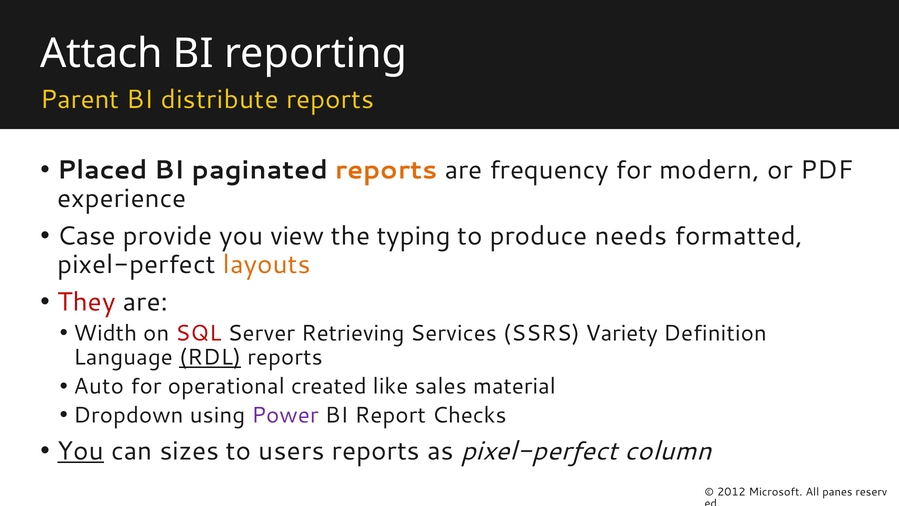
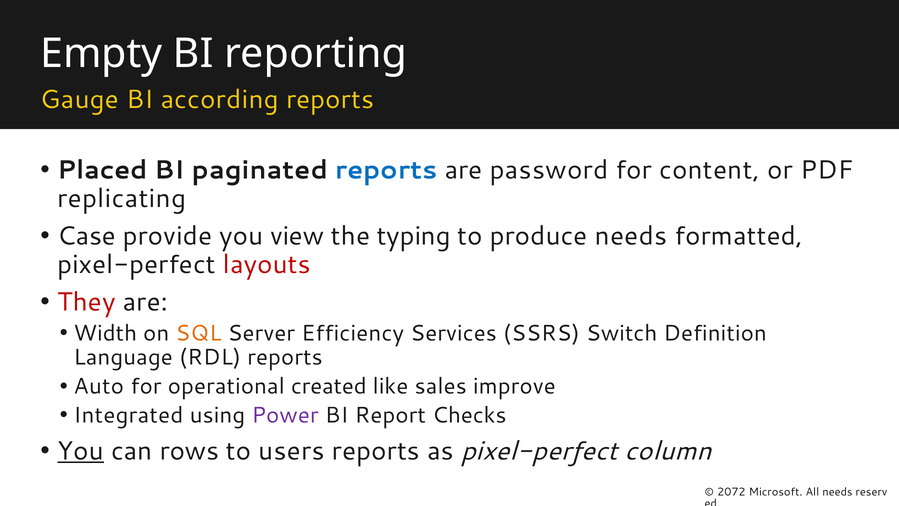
Attach: Attach -> Empty
Parent: Parent -> Gauge
distribute: distribute -> according
reports at (386, 170) colour: orange -> blue
frequency: frequency -> password
modern: modern -> content
experience: experience -> replicating
layouts colour: orange -> red
SQL colour: red -> orange
Retrieving: Retrieving -> Efficiency
Variety: Variety -> Switch
RDL underline: present -> none
material: material -> improve
Dropdown: Dropdown -> Integrated
sizes: sizes -> rows
2012: 2012 -> 2072
All panes: panes -> needs
